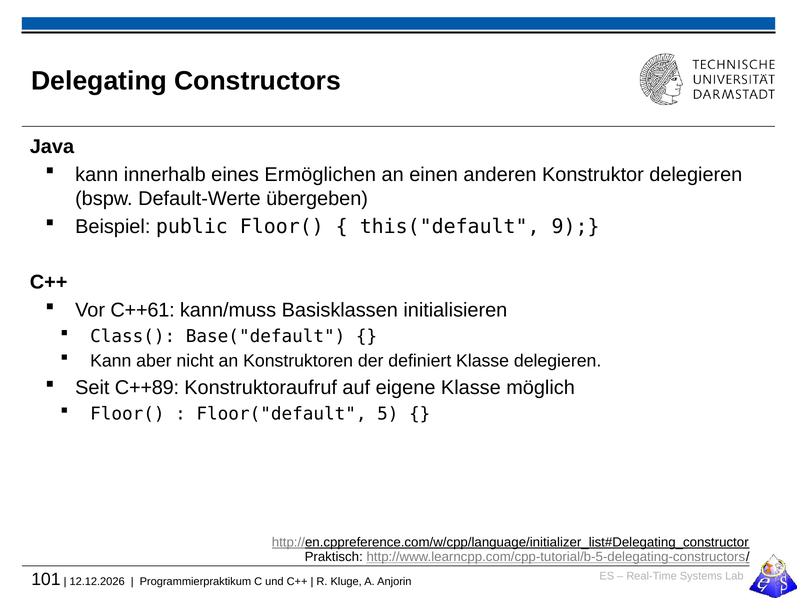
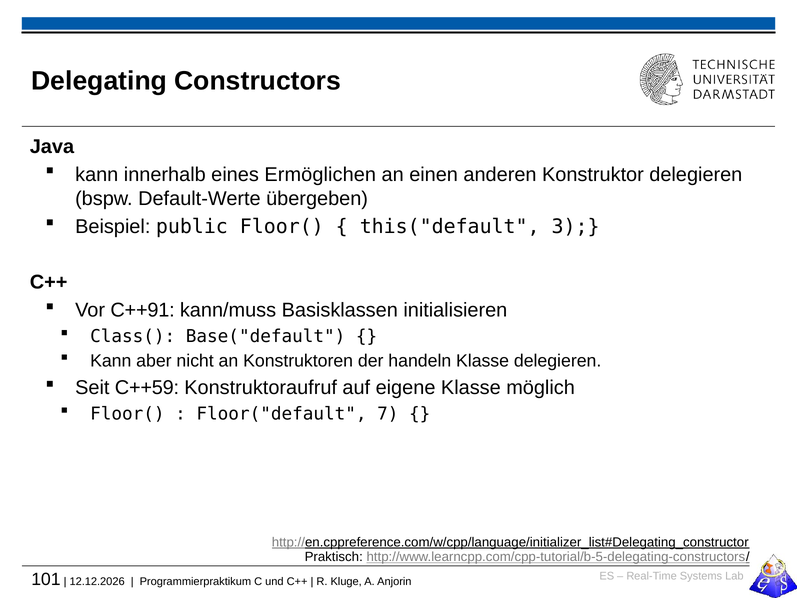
9: 9 -> 3
C++61: C++61 -> C++91
definiert: definiert -> handeln
C++89: C++89 -> C++59
5: 5 -> 7
